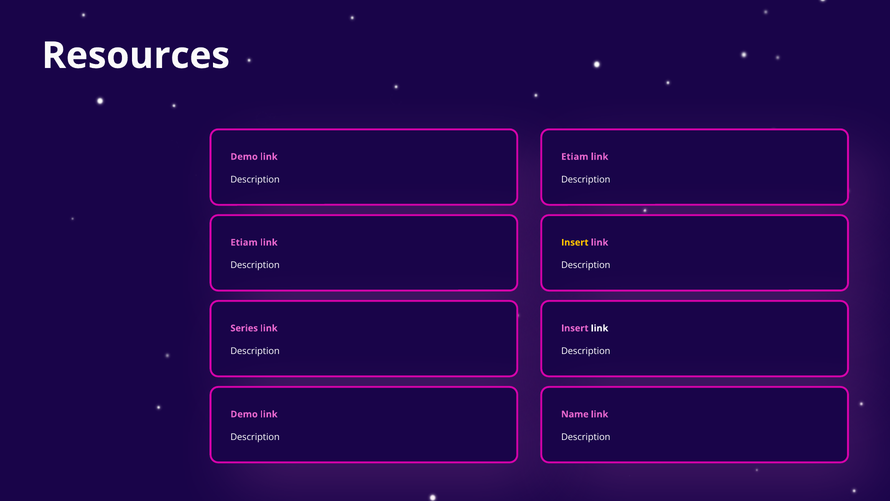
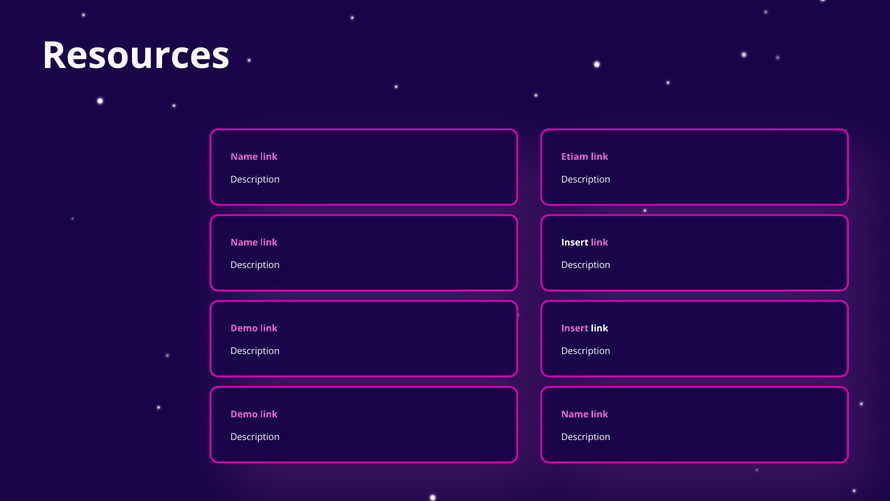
Demo at (244, 157): Demo -> Name
Etiam at (244, 242): Etiam -> Name
Insert at (575, 242) colour: yellow -> white
Series at (244, 328): Series -> Demo
